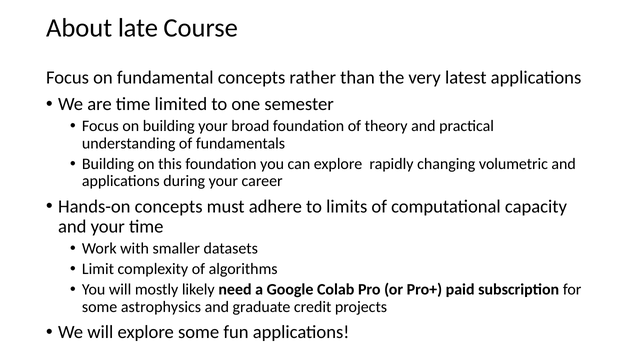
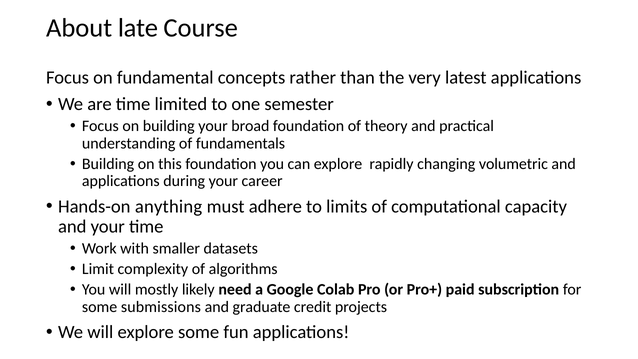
Hands-on concepts: concepts -> anything
astrophysics: astrophysics -> submissions
